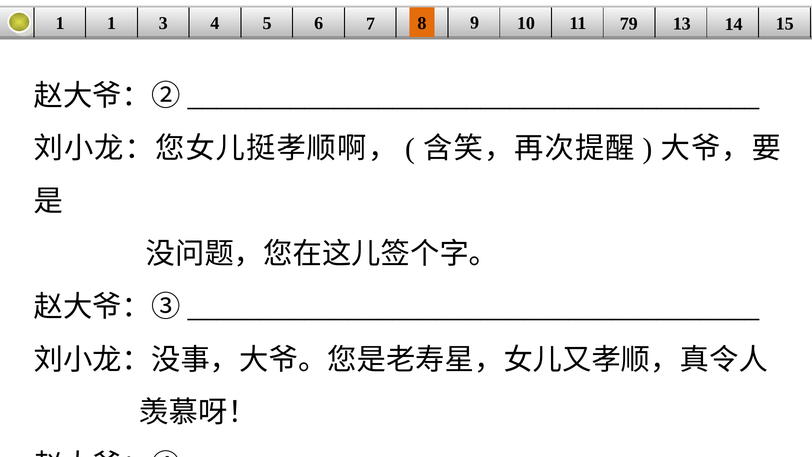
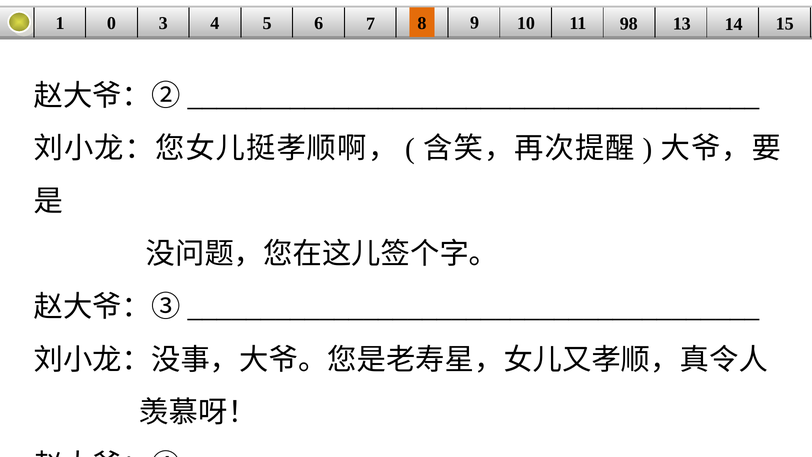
1 1: 1 -> 0
79: 79 -> 98
